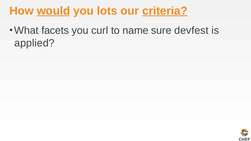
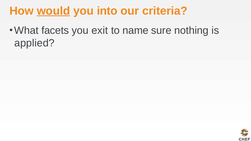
lots: lots -> into
criteria underline: present -> none
curl: curl -> exit
devfest: devfest -> nothing
